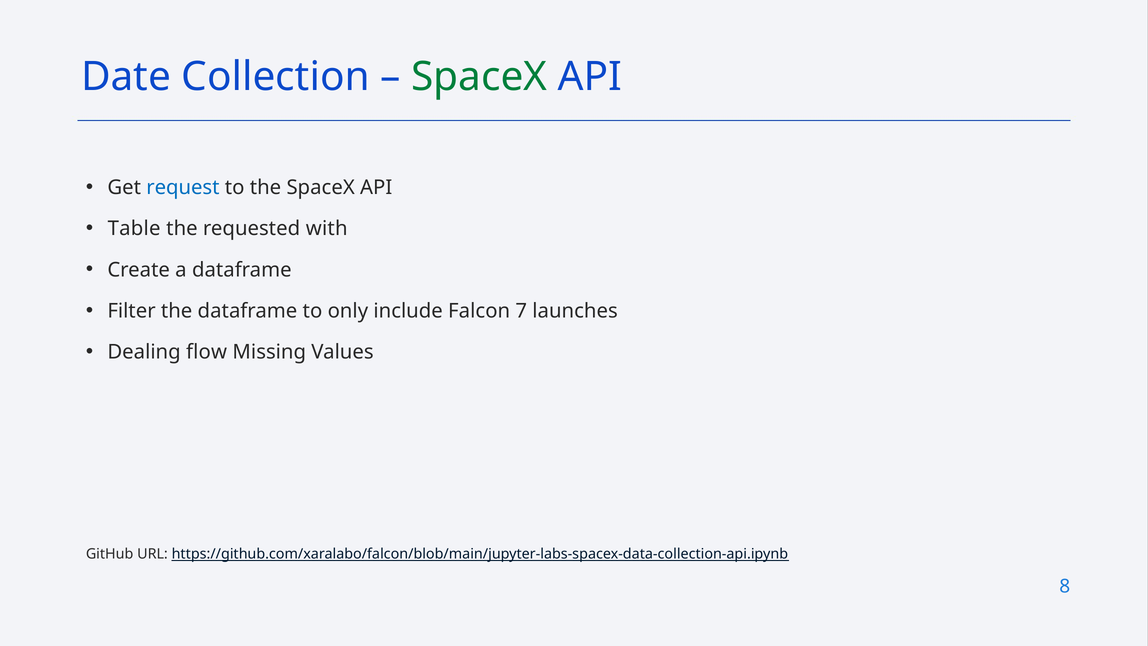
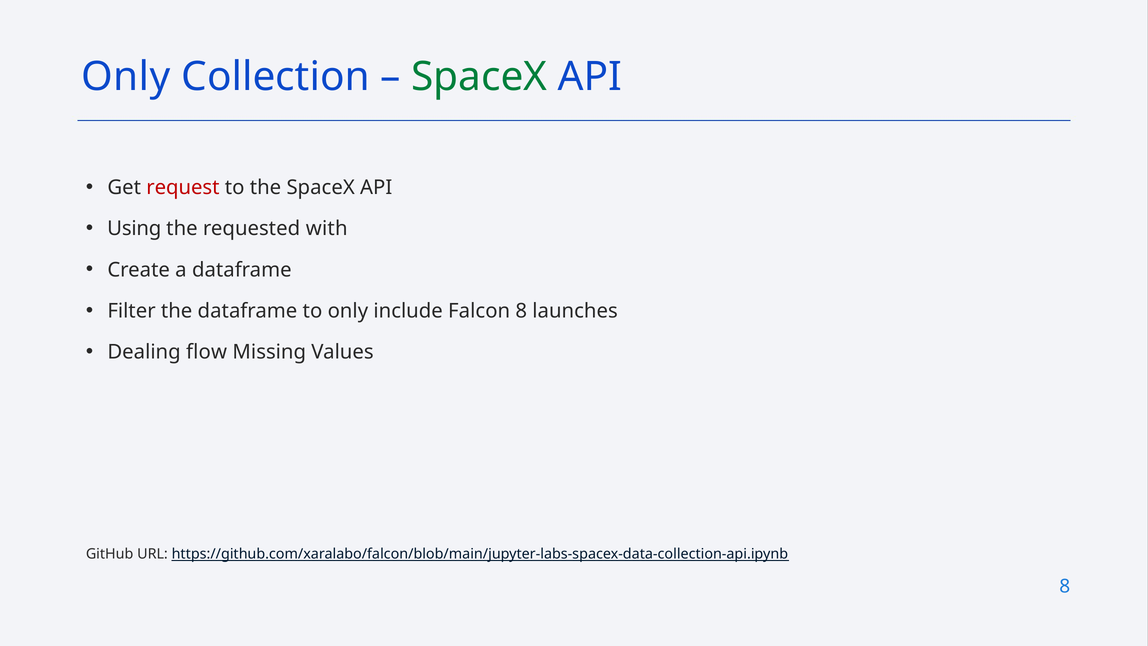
Date at (126, 77): Date -> Only
request colour: blue -> red
Table: Table -> Using
Falcon 7: 7 -> 8
